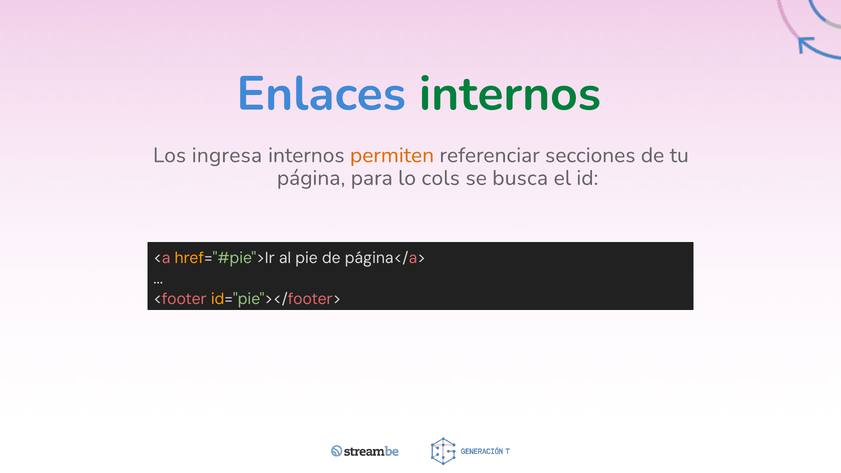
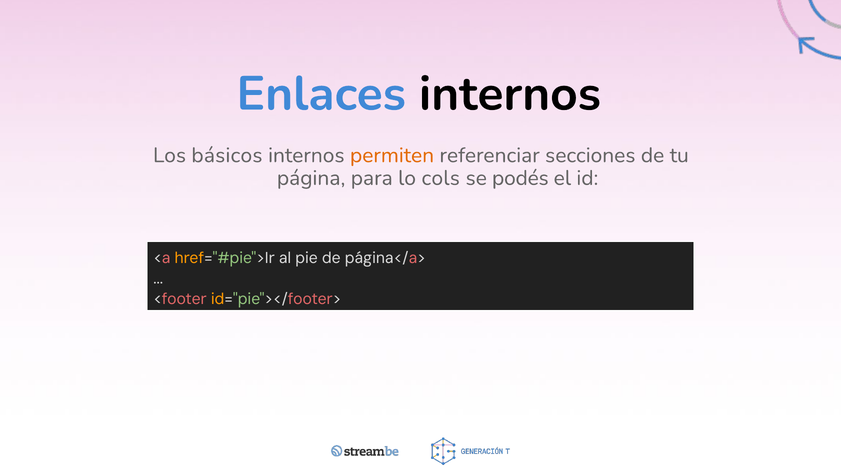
internos at (510, 94) colour: green -> black
ingresa: ingresa -> básicos
busca: busca -> podés
